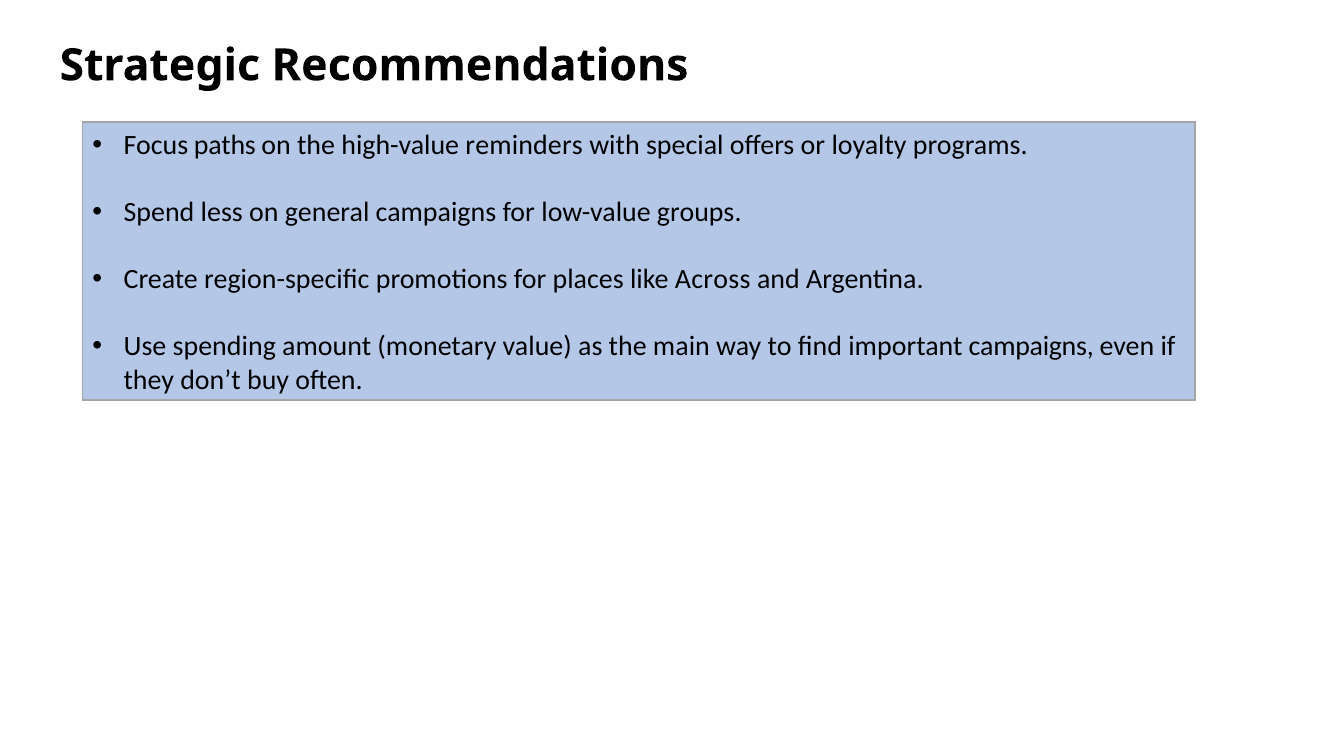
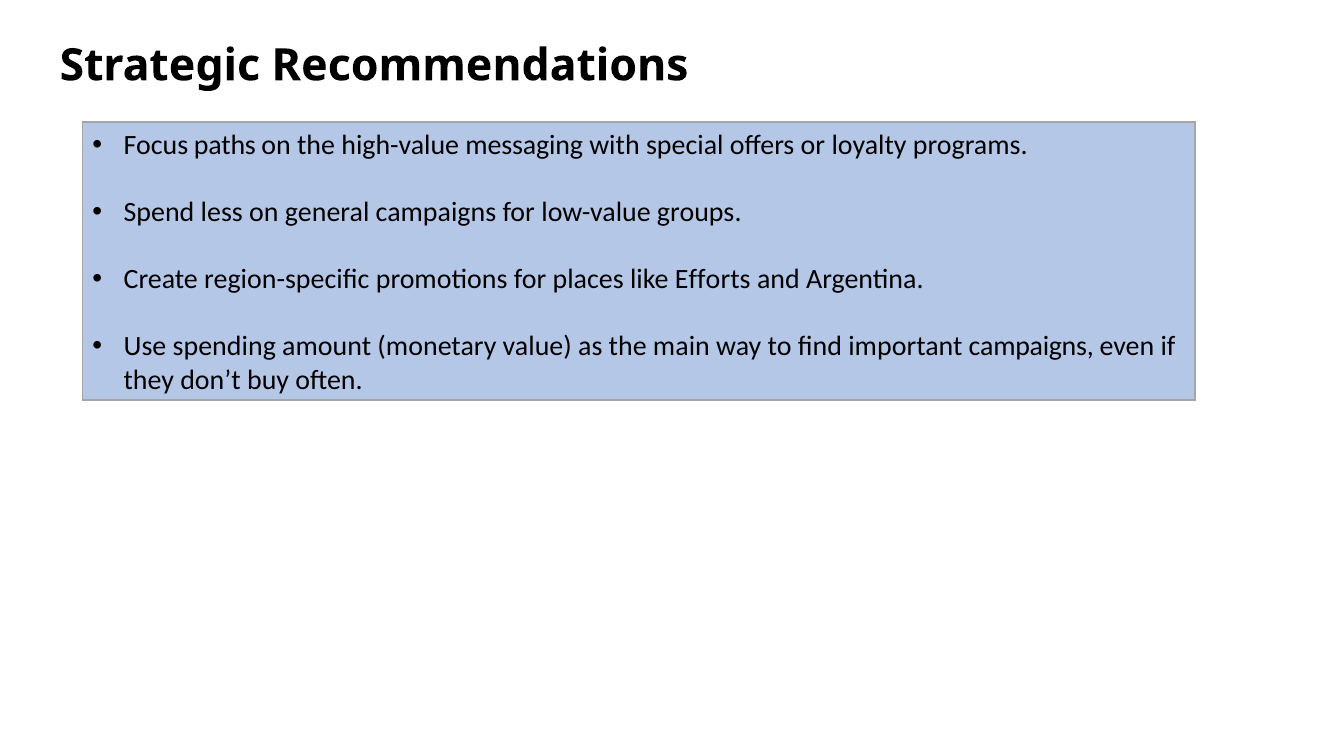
reminders: reminders -> messaging
Across: Across -> Efforts
